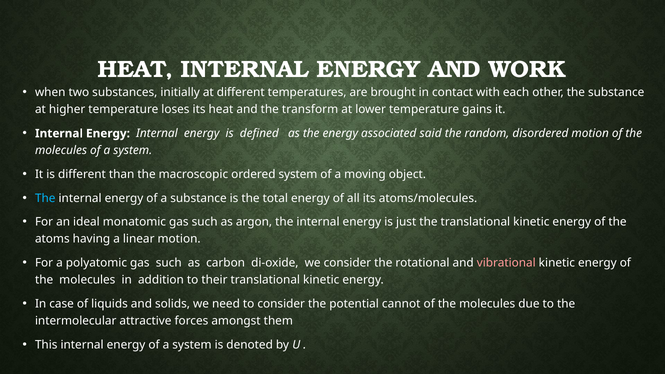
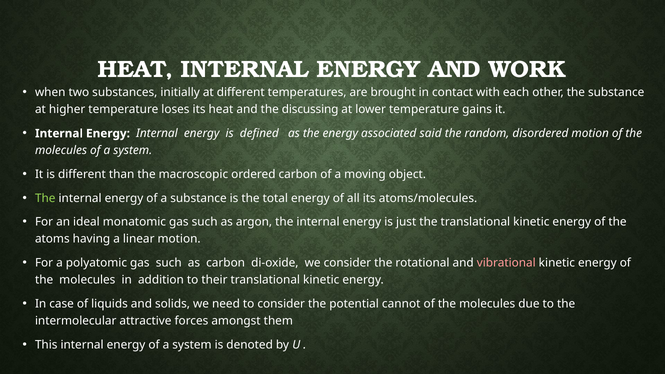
transform: transform -> discussing
ordered system: system -> carbon
The at (45, 198) colour: light blue -> light green
